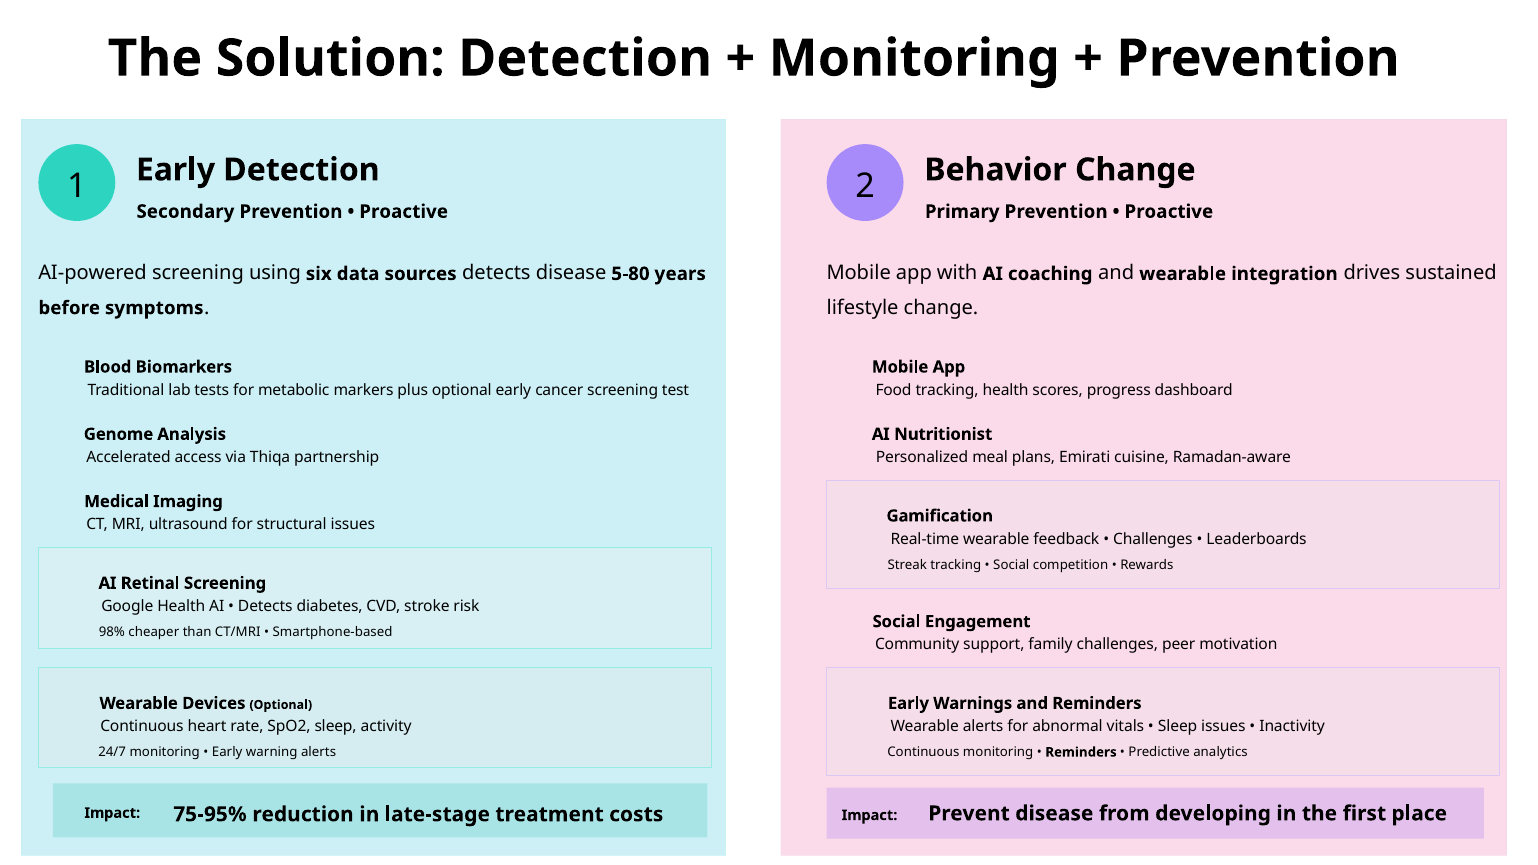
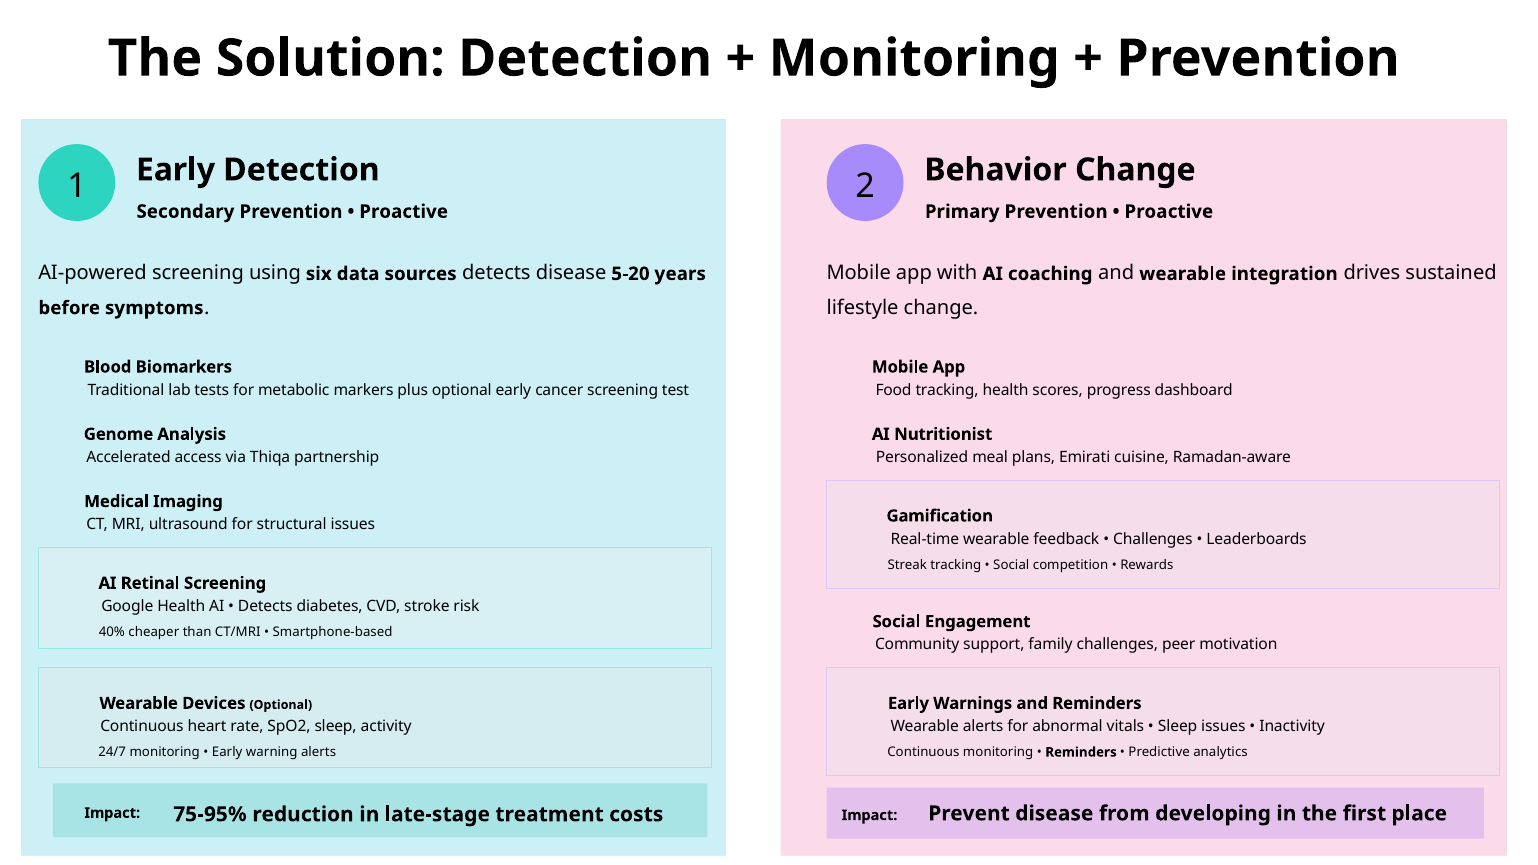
5-80: 5-80 -> 5-20
98%: 98% -> 40%
